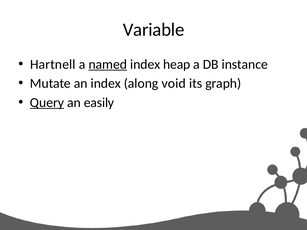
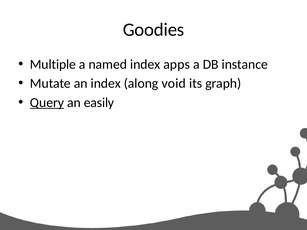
Variable: Variable -> Goodies
Hartnell: Hartnell -> Multiple
named underline: present -> none
heap: heap -> apps
